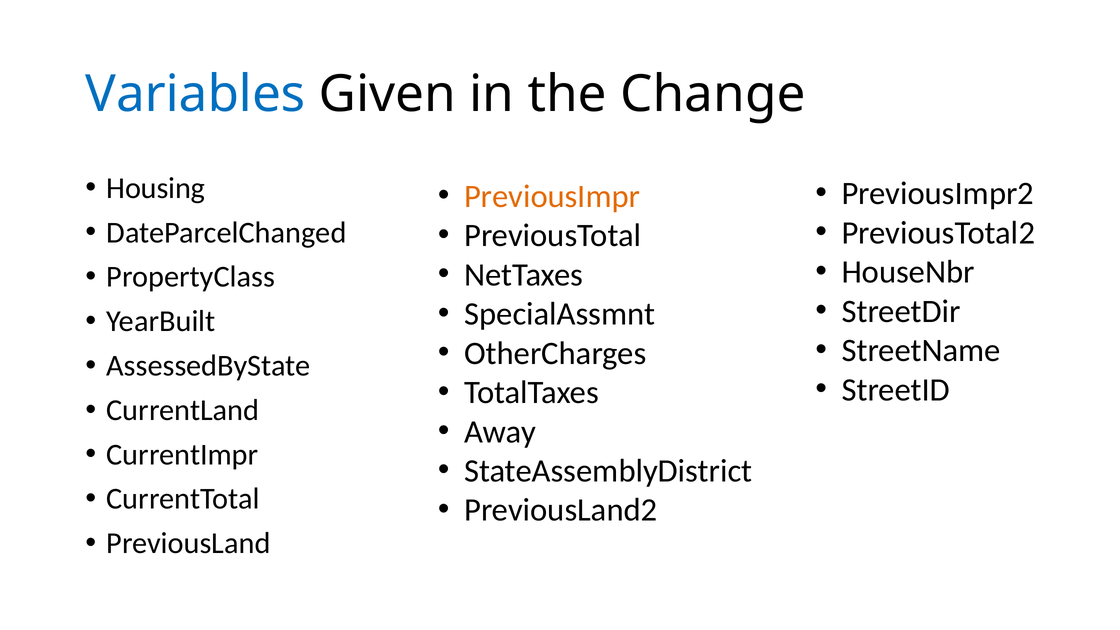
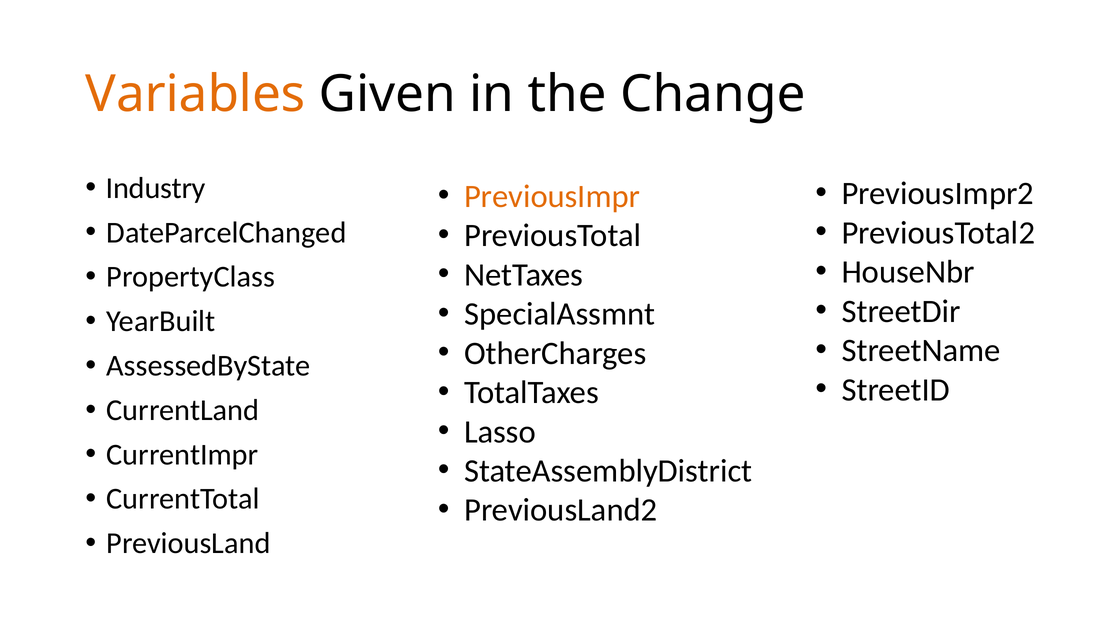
Variables colour: blue -> orange
Housing: Housing -> Industry
Away: Away -> Lasso
